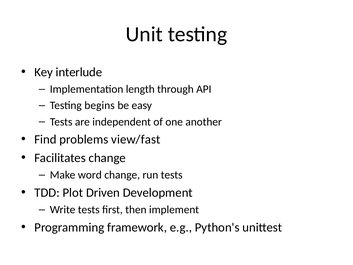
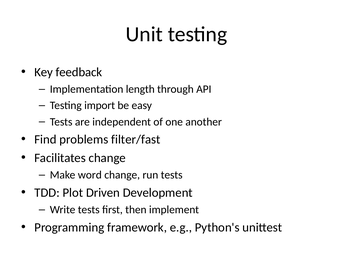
interlude: interlude -> feedback
begins: begins -> import
view/fast: view/fast -> filter/fast
